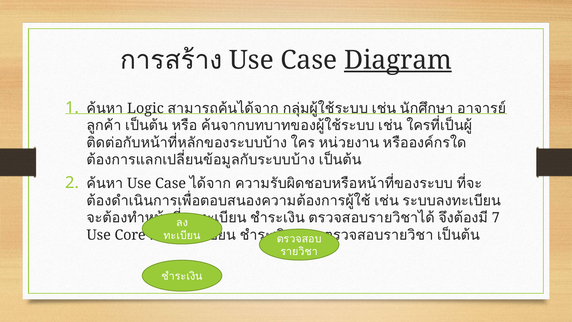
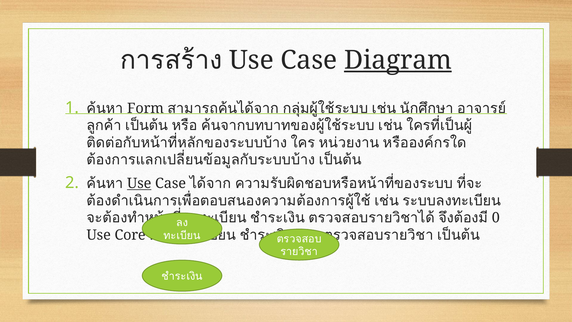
Logic: Logic -> Form
Use at (139, 183) underline: none -> present
7: 7 -> 0
